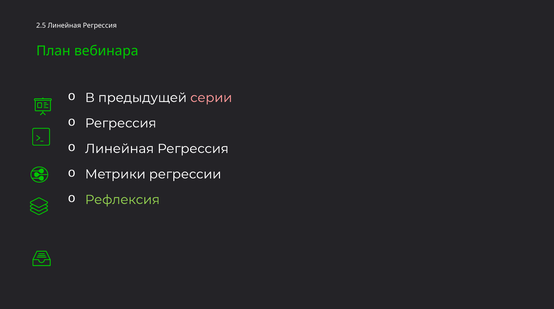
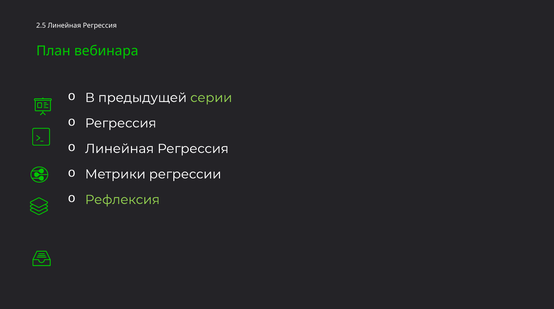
серии colour: pink -> light green
